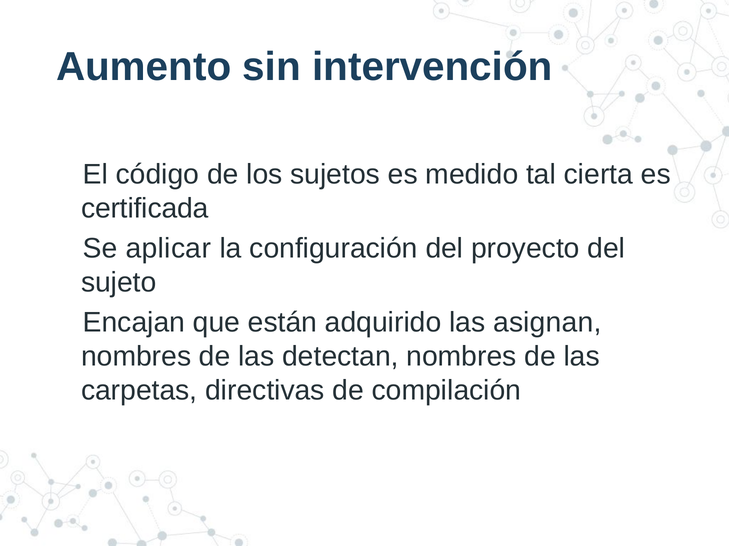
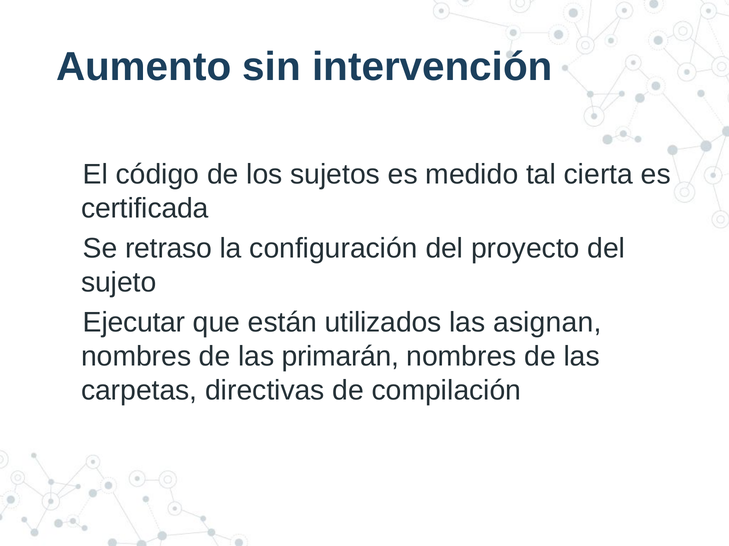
aplicar: aplicar -> retraso
Encajan: Encajan -> Ejecutar
adquirido: adquirido -> utilizados
detectan: detectan -> primarán
